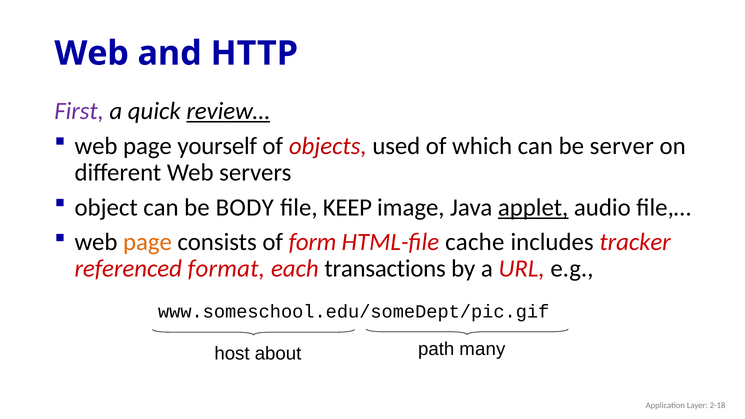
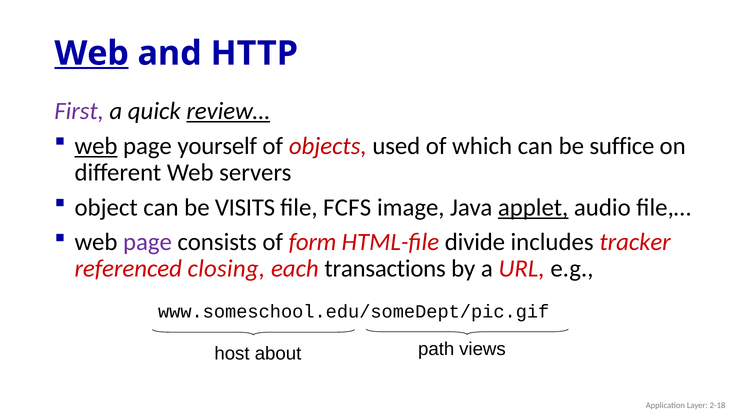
Web at (92, 53) underline: none -> present
web at (96, 146) underline: none -> present
server: server -> suffice
BODY: BODY -> VISITS
KEEP: KEEP -> FCFS
page at (147, 242) colour: orange -> purple
cache: cache -> divide
format: format -> closing
many: many -> views
